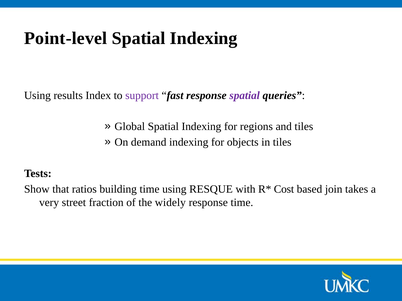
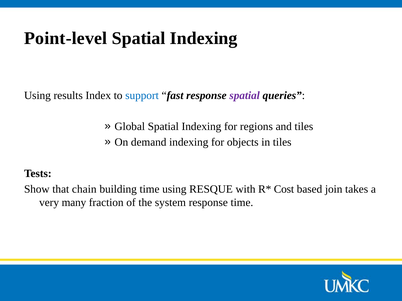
support colour: purple -> blue
ratios: ratios -> chain
street: street -> many
widely: widely -> system
